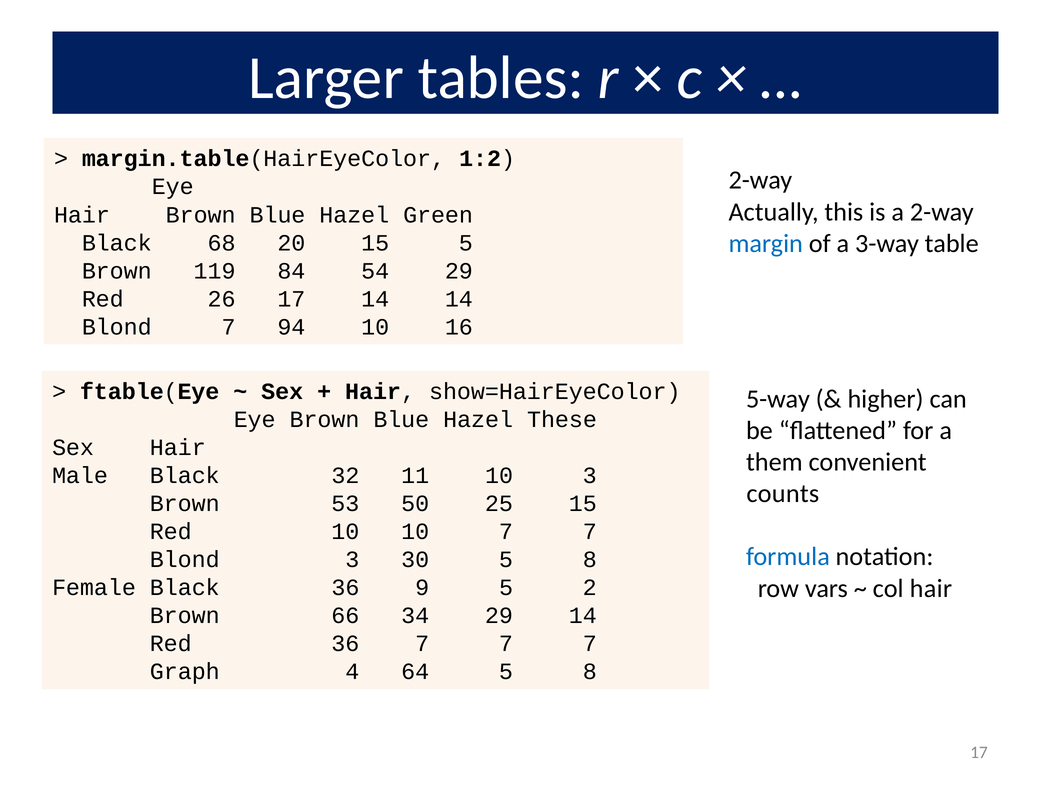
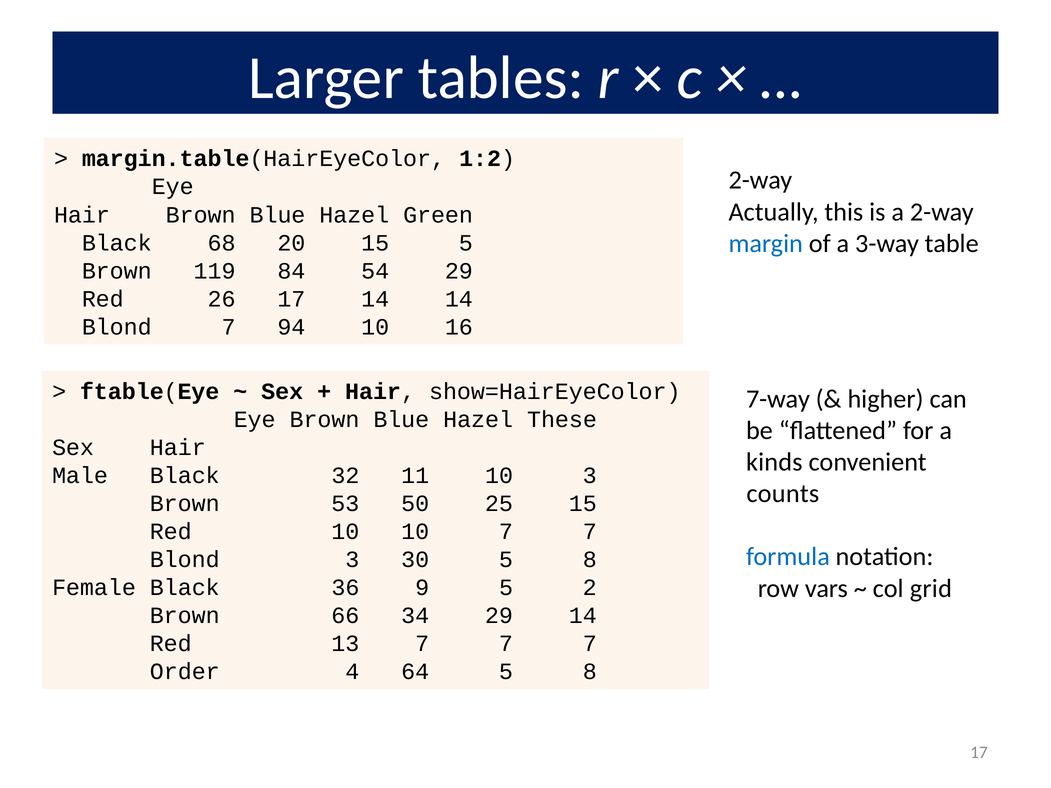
5-way: 5-way -> 7-way
them: them -> kinds
col hair: hair -> grid
Red 36: 36 -> 13
Graph: Graph -> Order
